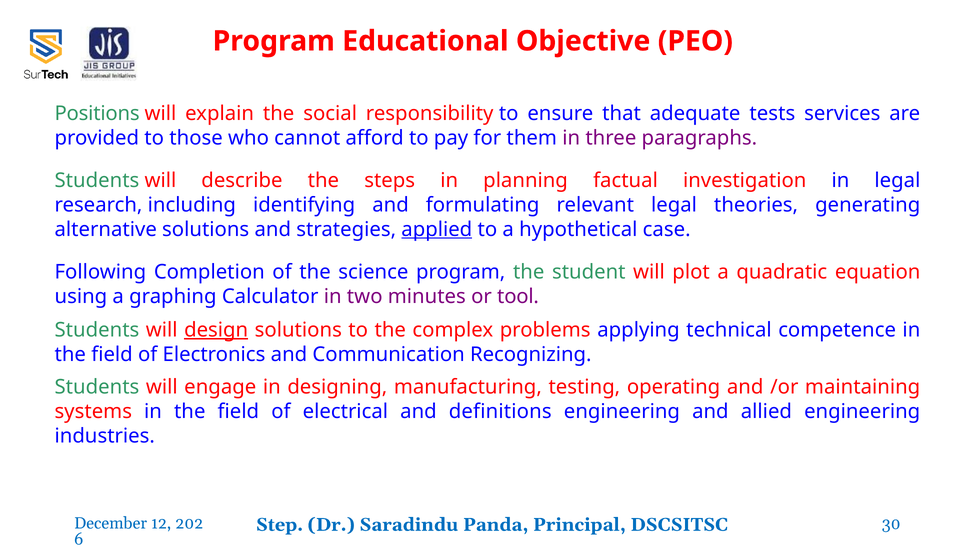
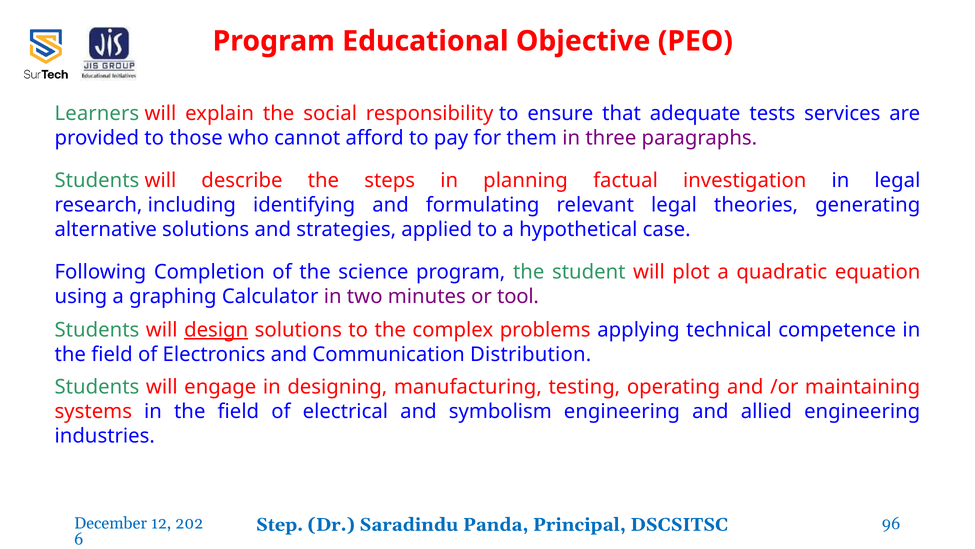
Positions: Positions -> Learners
applied underline: present -> none
Recognizing: Recognizing -> Distribution
definitions: definitions -> symbolism
30: 30 -> 96
